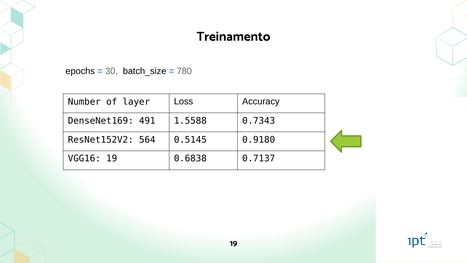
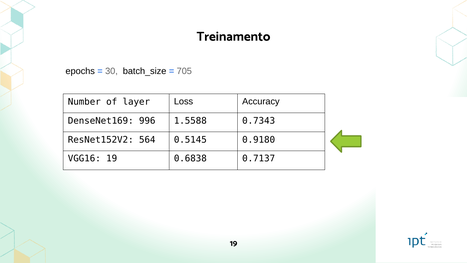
780: 780 -> 705
491: 491 -> 996
